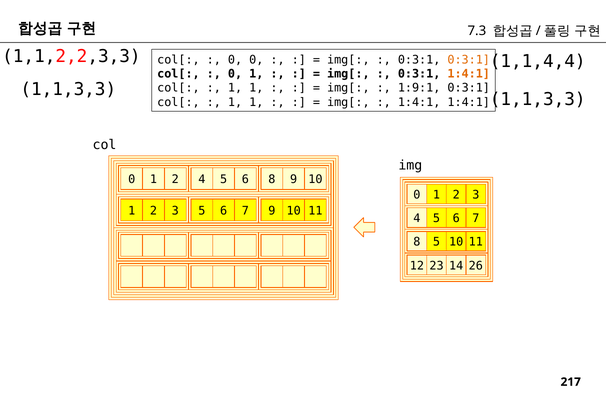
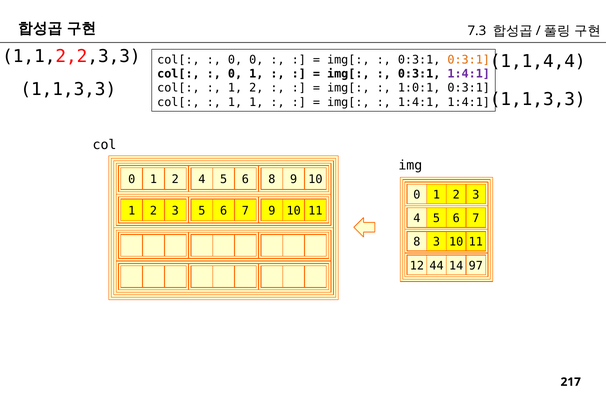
1:4:1 at (469, 74) colour: orange -> purple
1 at (256, 88): 1 -> 2
1:9:1: 1:9:1 -> 1:0:1
8 5: 5 -> 3
23: 23 -> 44
26: 26 -> 97
